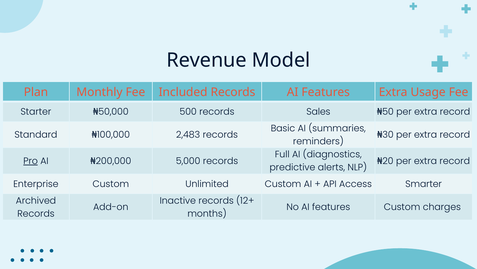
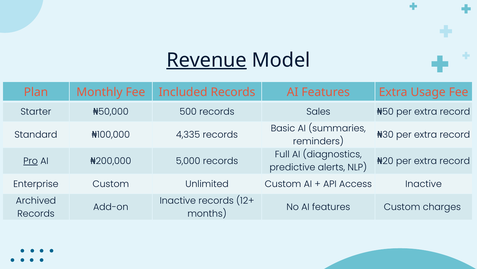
Revenue underline: none -> present
2,483: 2,483 -> 4,335
Access Smarter: Smarter -> Inactive
